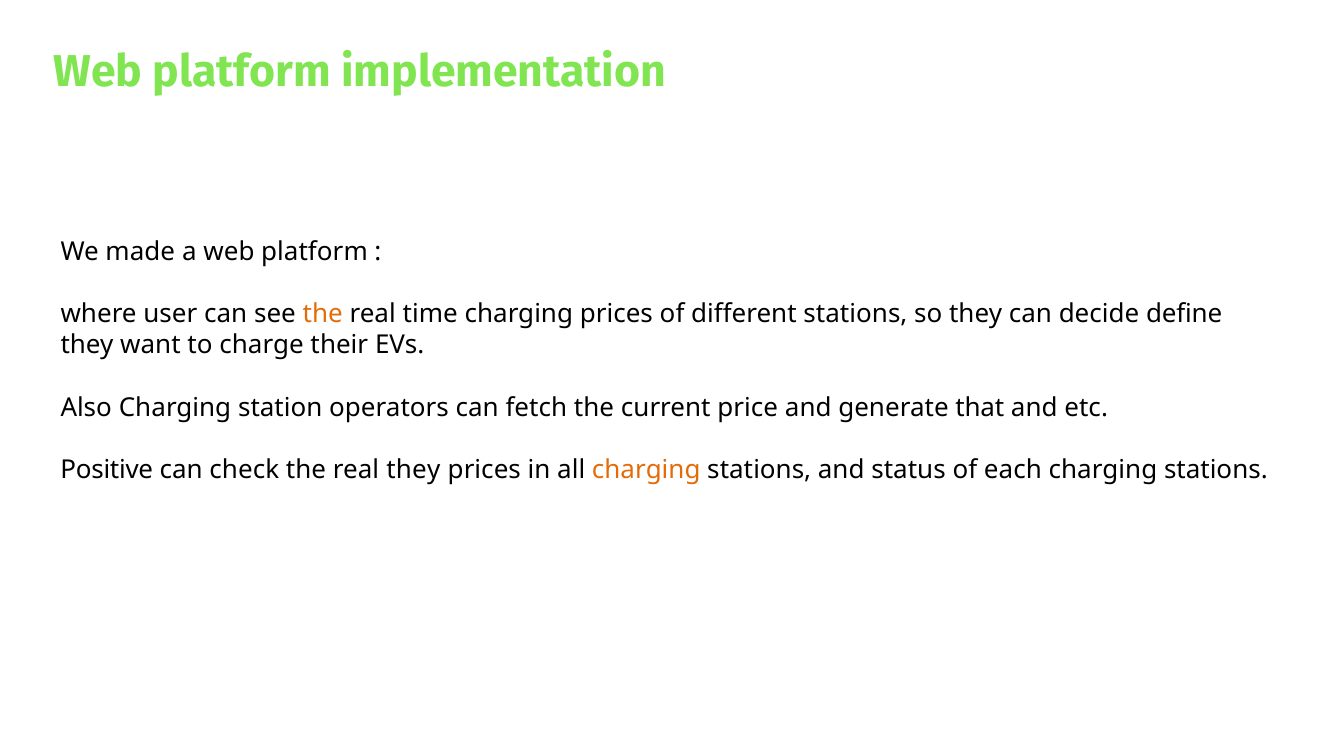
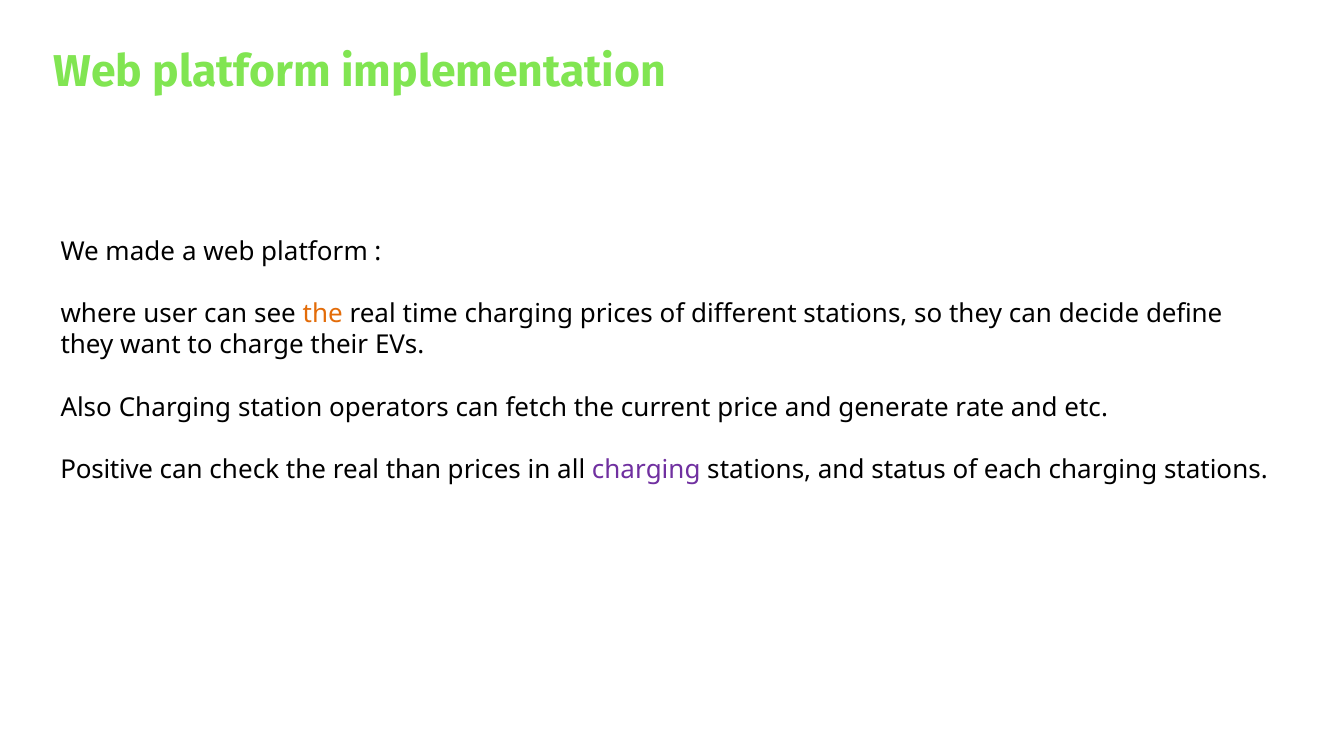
that: that -> rate
real they: they -> than
charging at (646, 470) colour: orange -> purple
